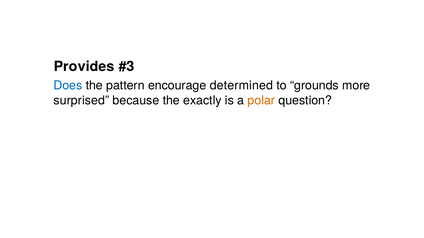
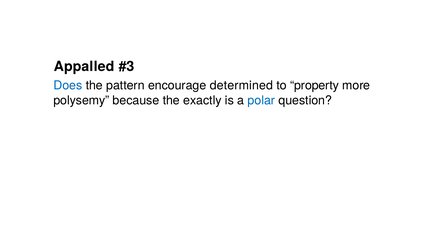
Provides: Provides -> Appalled
grounds: grounds -> property
surprised: surprised -> polysemy
polar colour: orange -> blue
